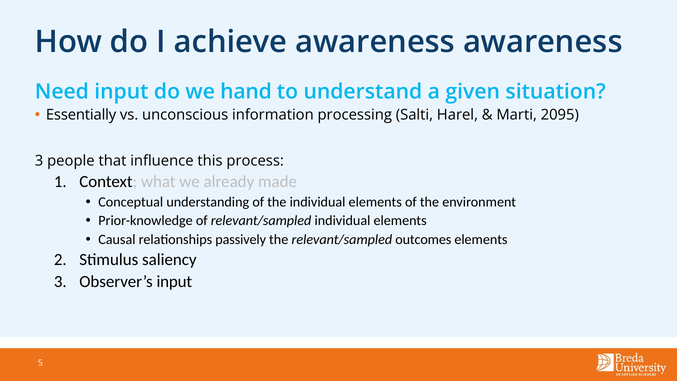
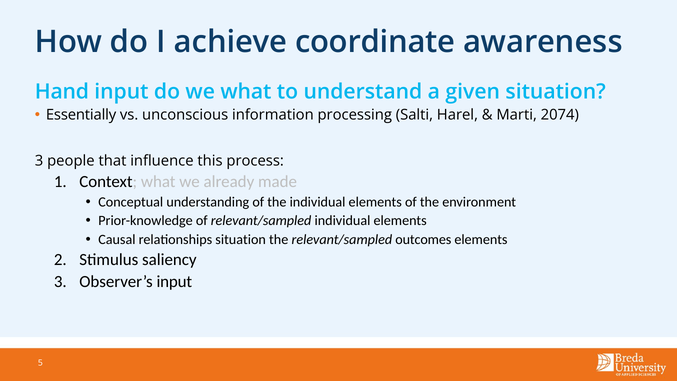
achieve awareness: awareness -> coordinate
Need: Need -> Hand
we hand: hand -> what
2095: 2095 -> 2074
relationships passively: passively -> situation
